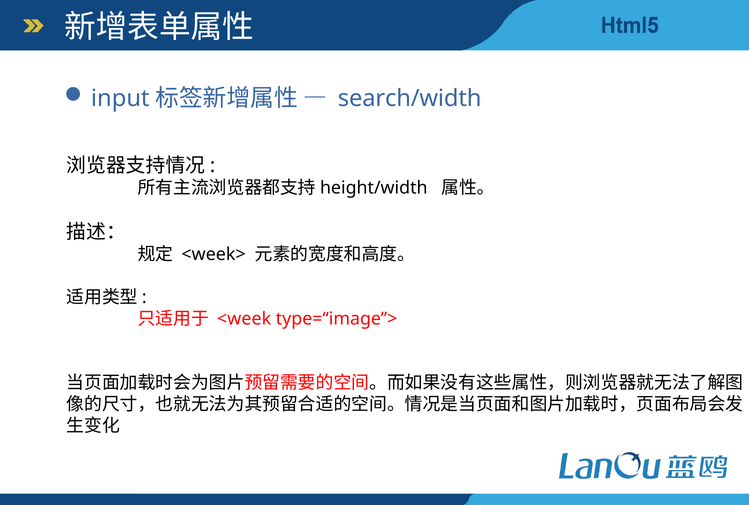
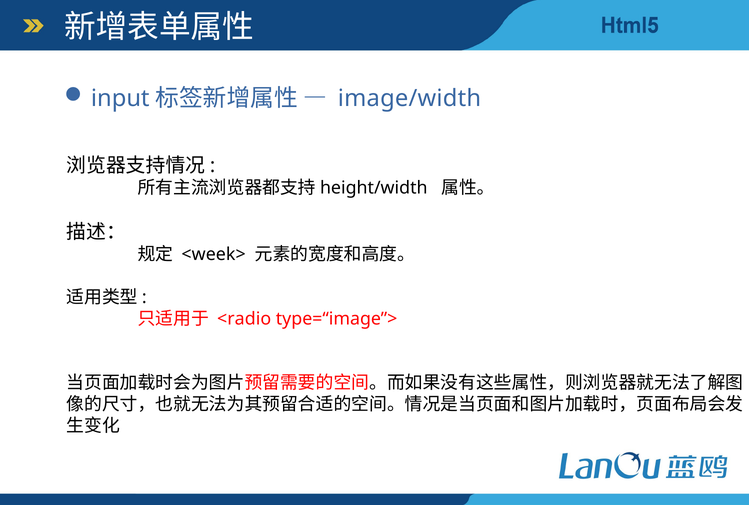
search/width: search/width -> image/width
<week: <week -> <radio
